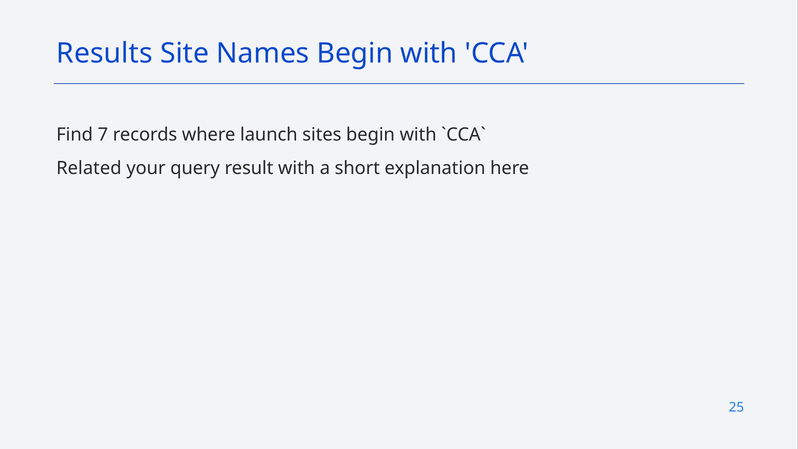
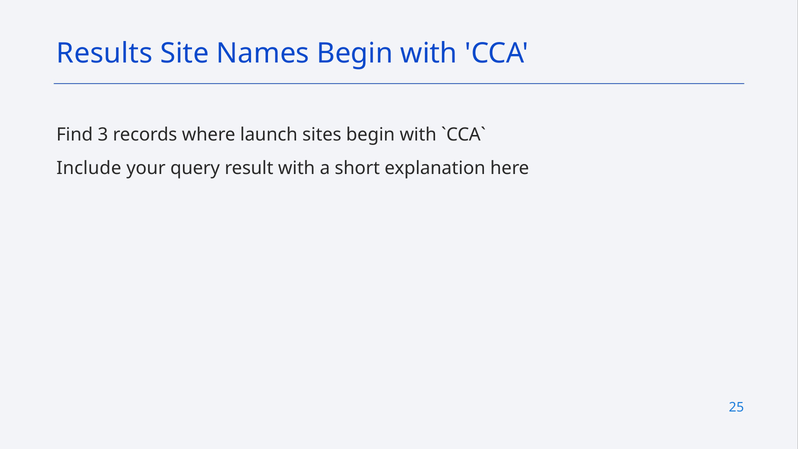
7: 7 -> 3
Related: Related -> Include
